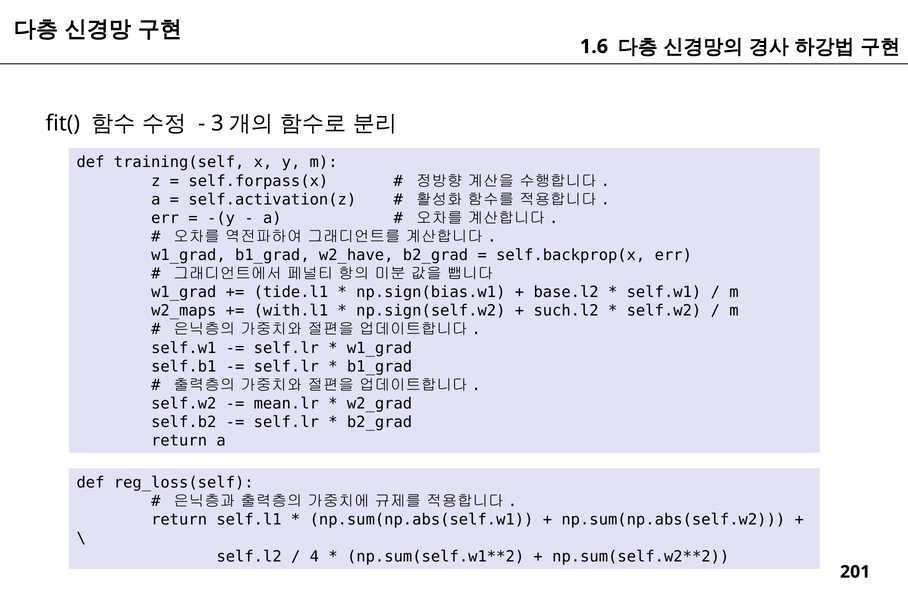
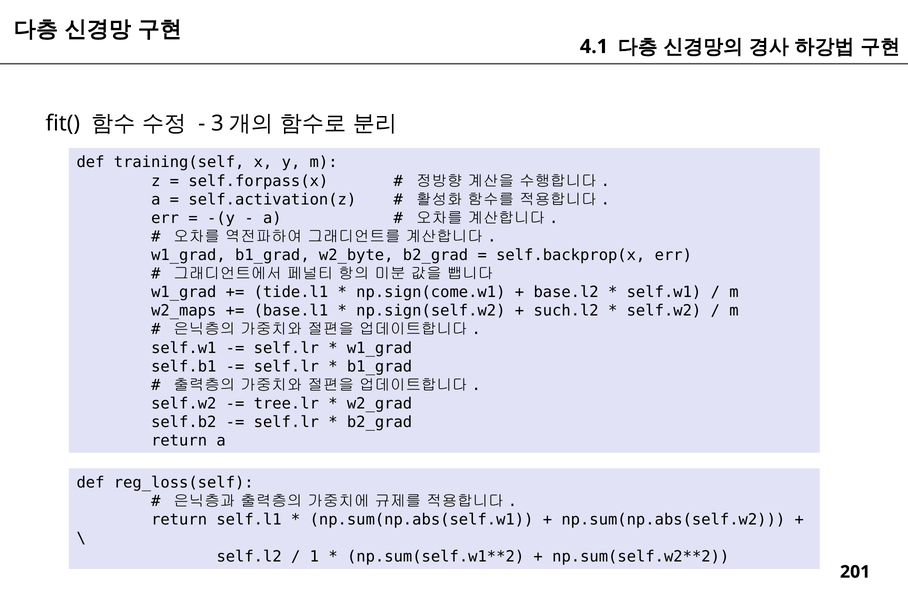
1.6: 1.6 -> 4.1
w2_have: w2_have -> w2_byte
np.sign(bias.w1: np.sign(bias.w1 -> np.sign(come.w1
with.l1: with.l1 -> base.l1
mean.lr: mean.lr -> tree.lr
4: 4 -> 1
